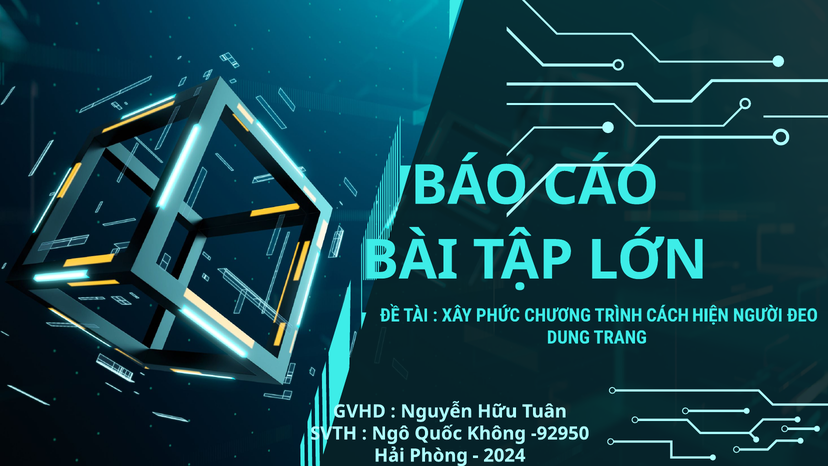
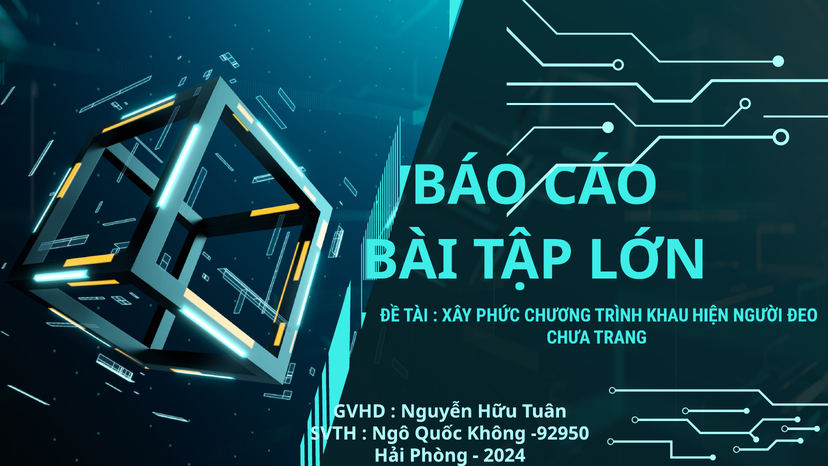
CÁCH: CÁCH -> KHAU
DUNG: DUNG -> CHƯA
